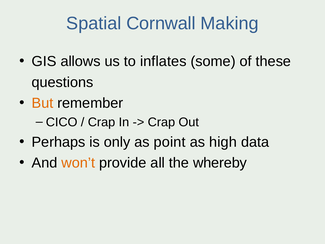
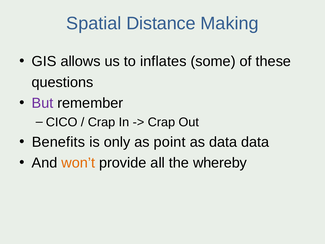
Cornwall: Cornwall -> Distance
But colour: orange -> purple
Perhaps: Perhaps -> Benefits
as high: high -> data
